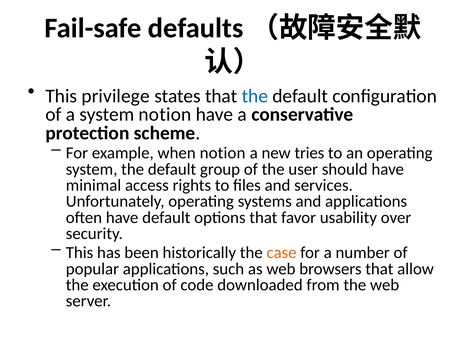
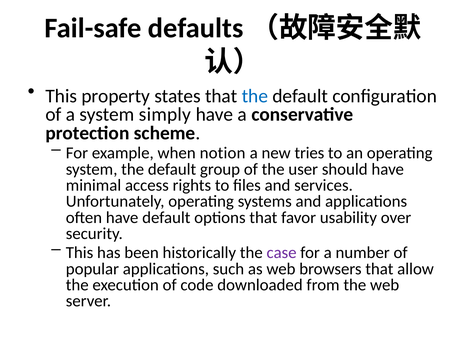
privilege: privilege -> property
system notion: notion -> simply
case colour: orange -> purple
